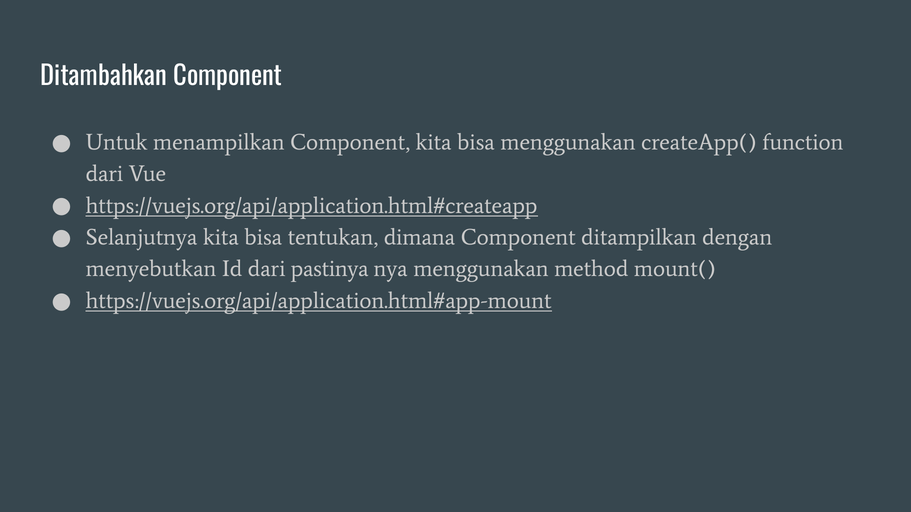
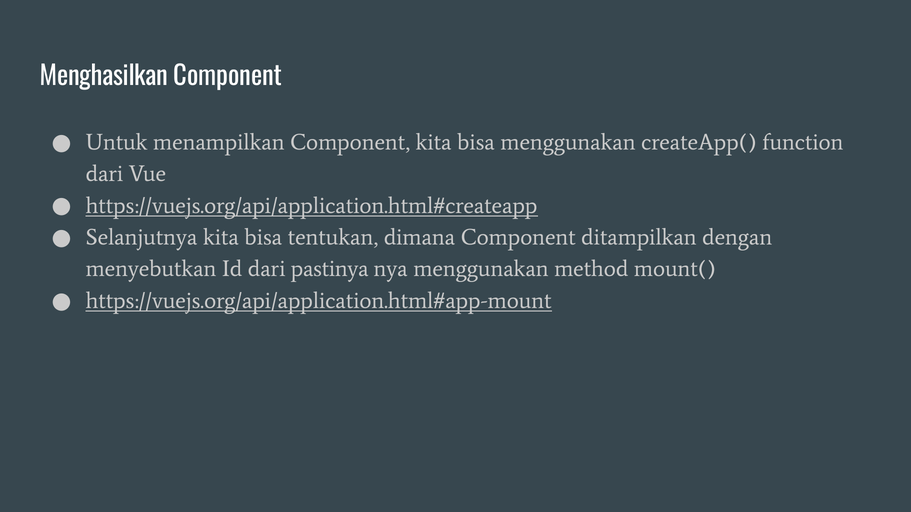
Ditambahkan: Ditambahkan -> Menghasilkan
